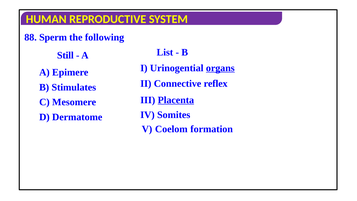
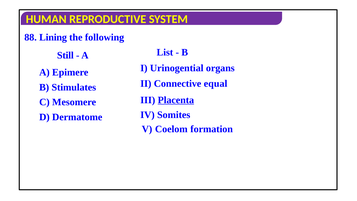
Sperm: Sperm -> Lining
organs underline: present -> none
reflex: reflex -> equal
